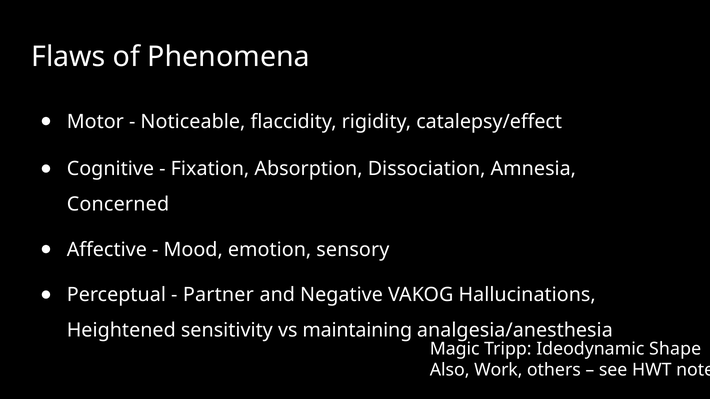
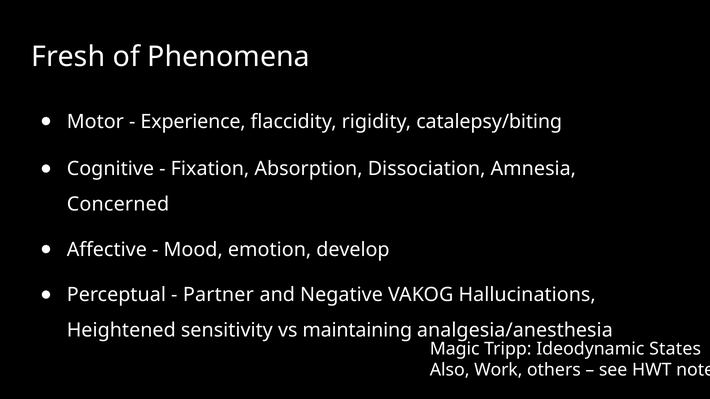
Flaws: Flaws -> Fresh
Noticeable: Noticeable -> Experience
catalepsy/effect: catalepsy/effect -> catalepsy/biting
sensory: sensory -> develop
Shape: Shape -> States
